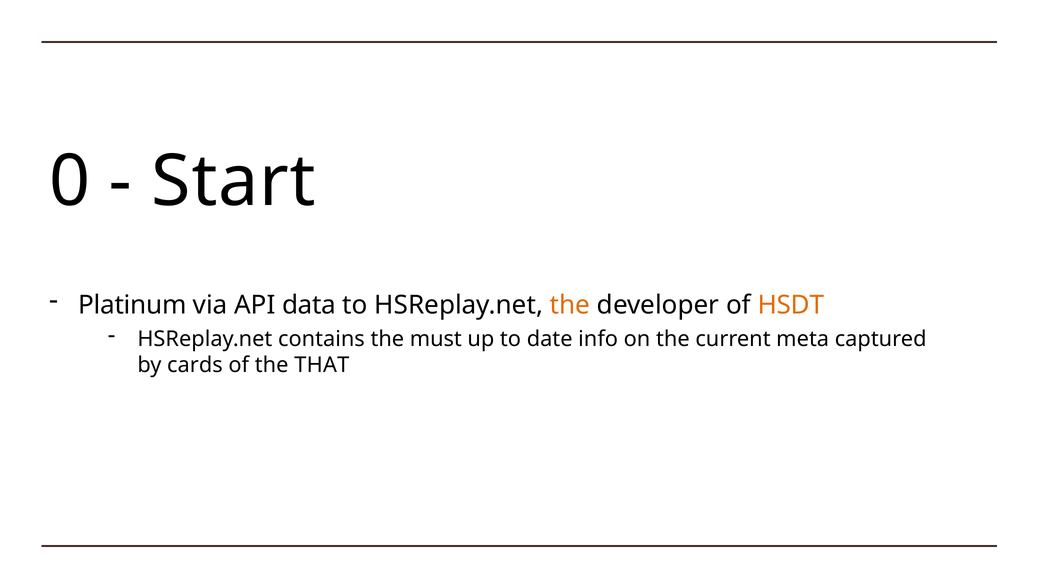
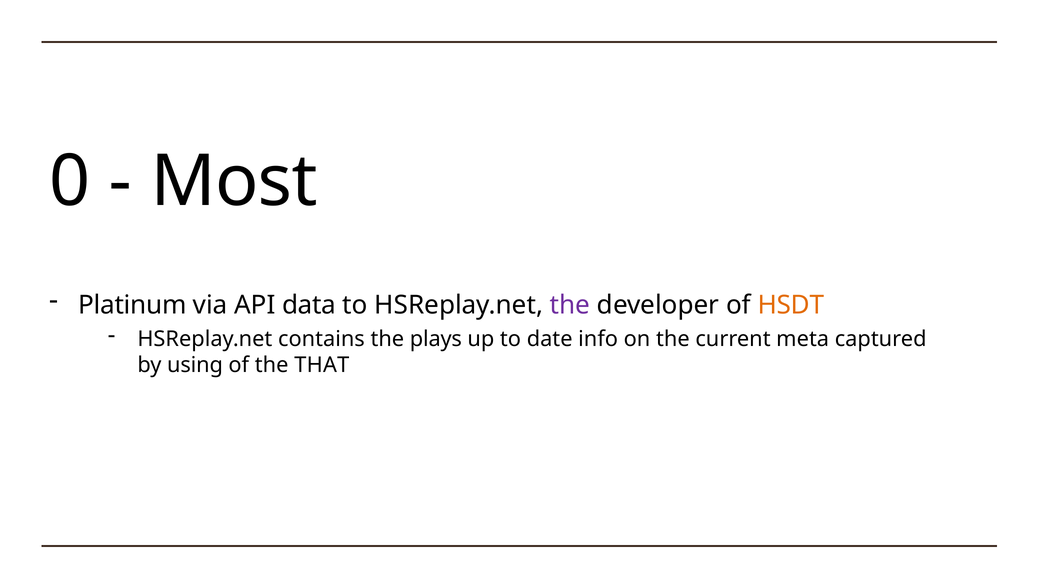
Start: Start -> Most
the at (570, 305) colour: orange -> purple
must: must -> plays
cards: cards -> using
